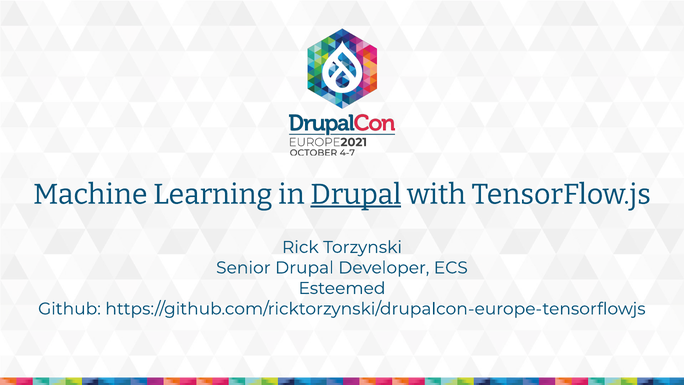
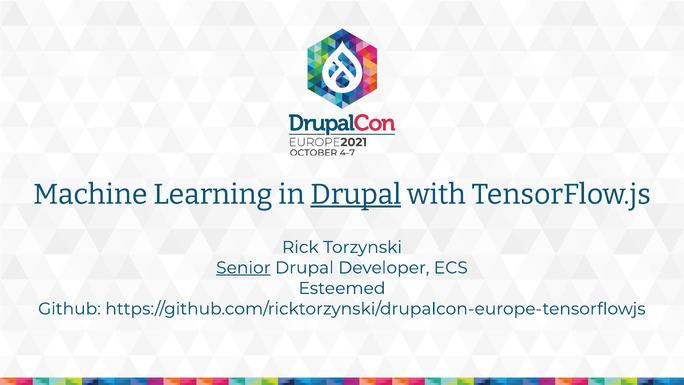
Senior underline: none -> present
